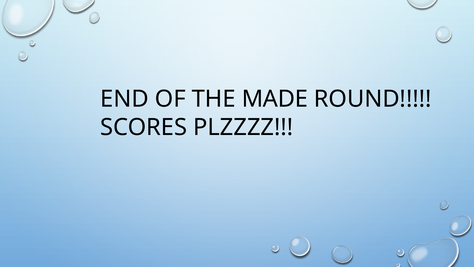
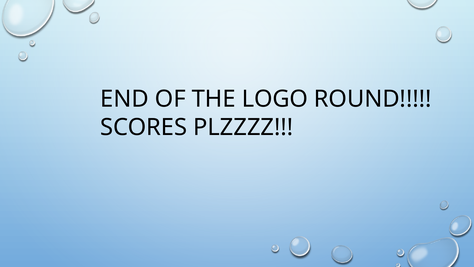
MADE: MADE -> LOGO
